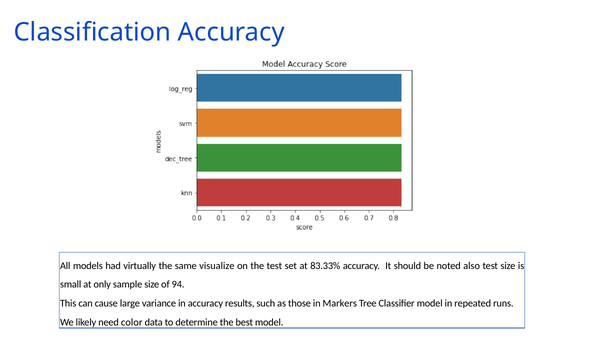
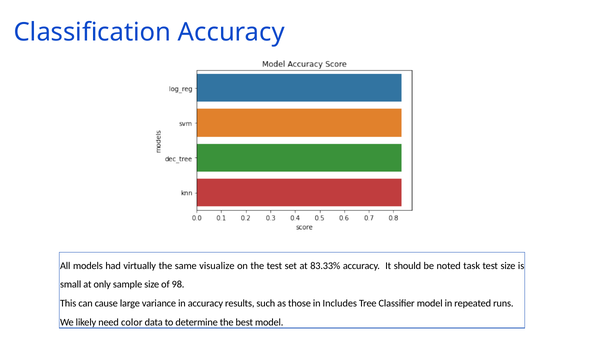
also: also -> task
94: 94 -> 98
Markers: Markers -> Includes
